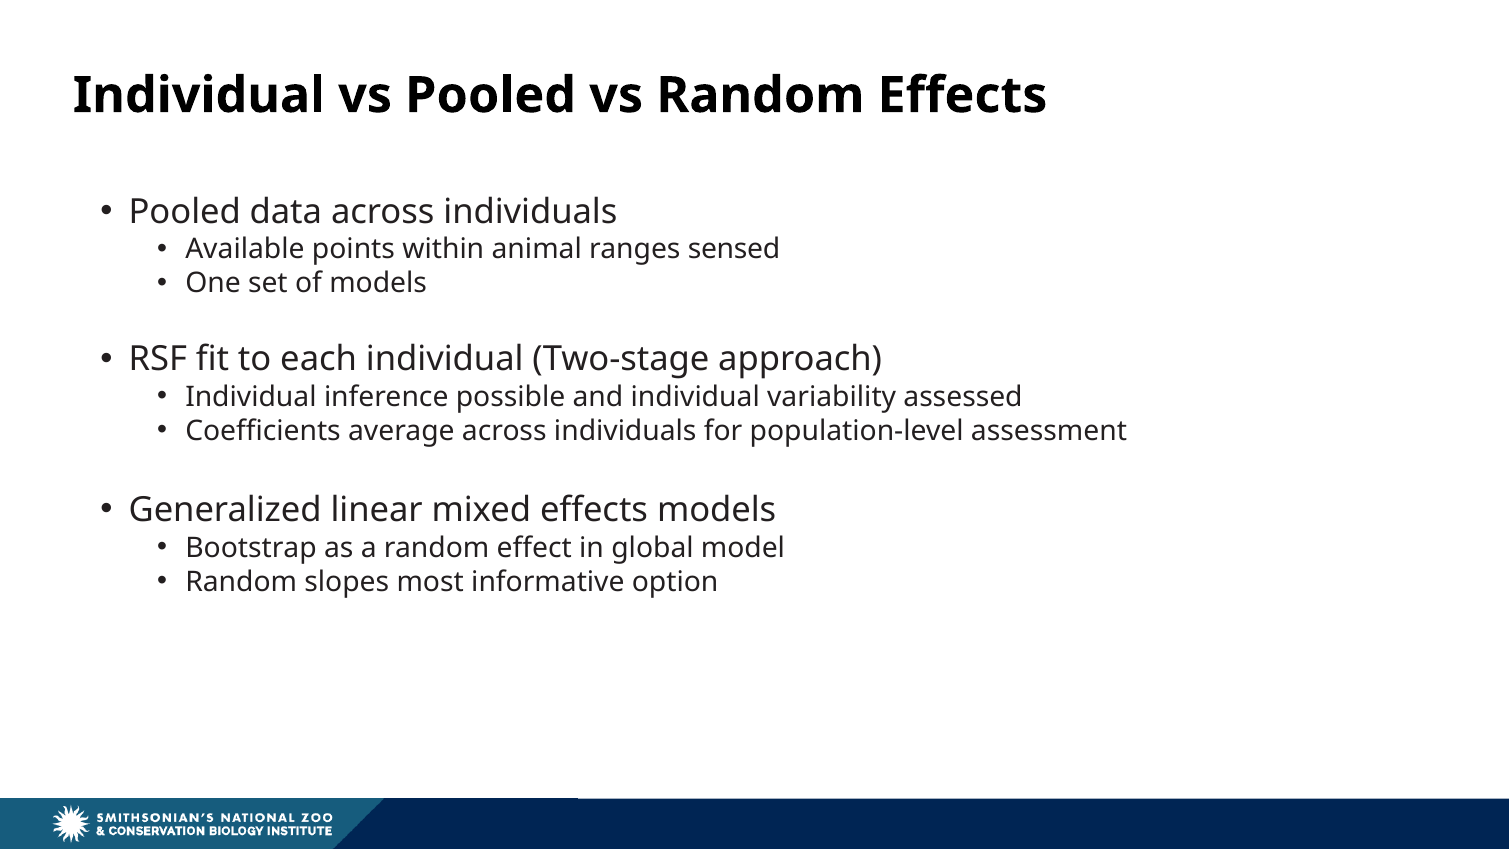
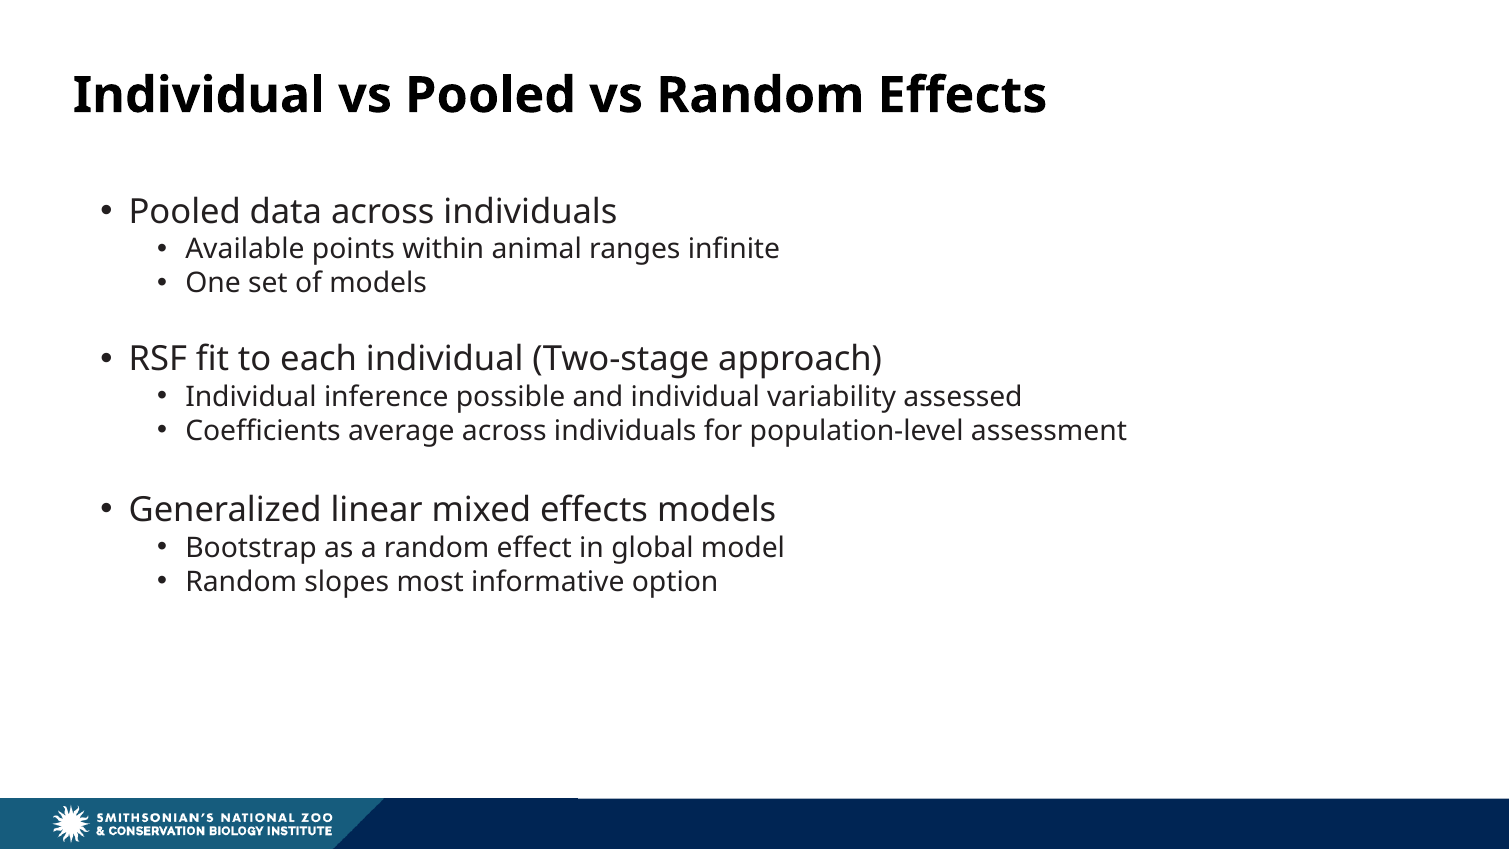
sensed: sensed -> infinite
